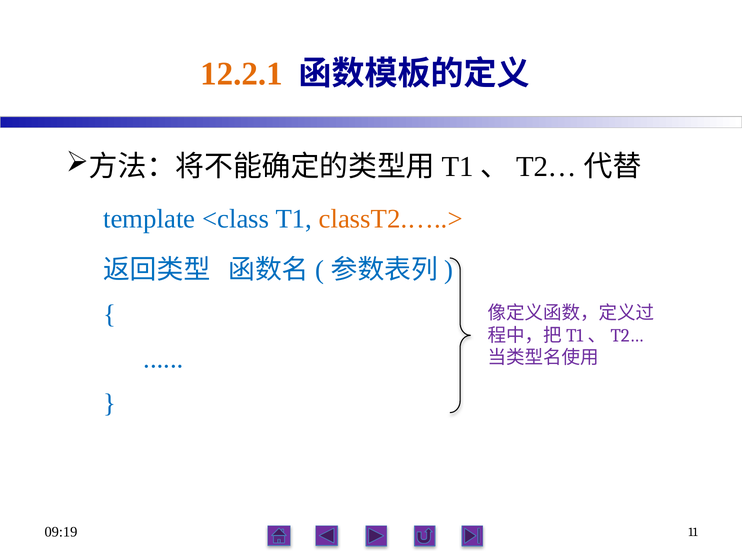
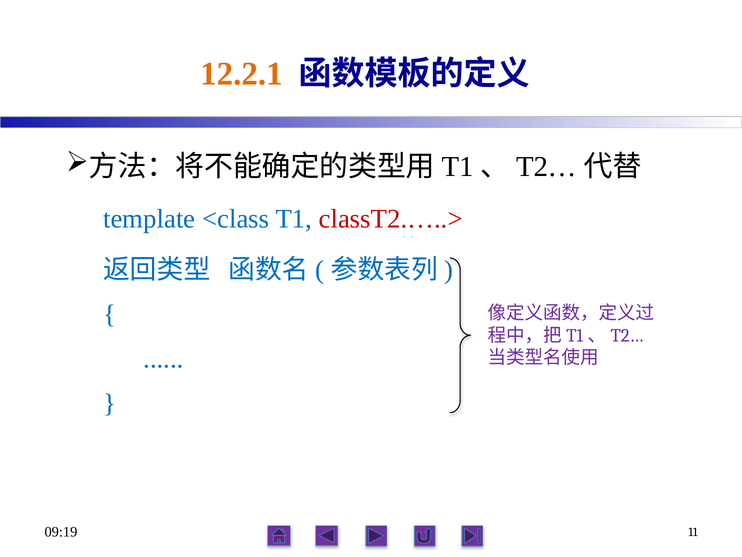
classT2.…..> colour: orange -> red
